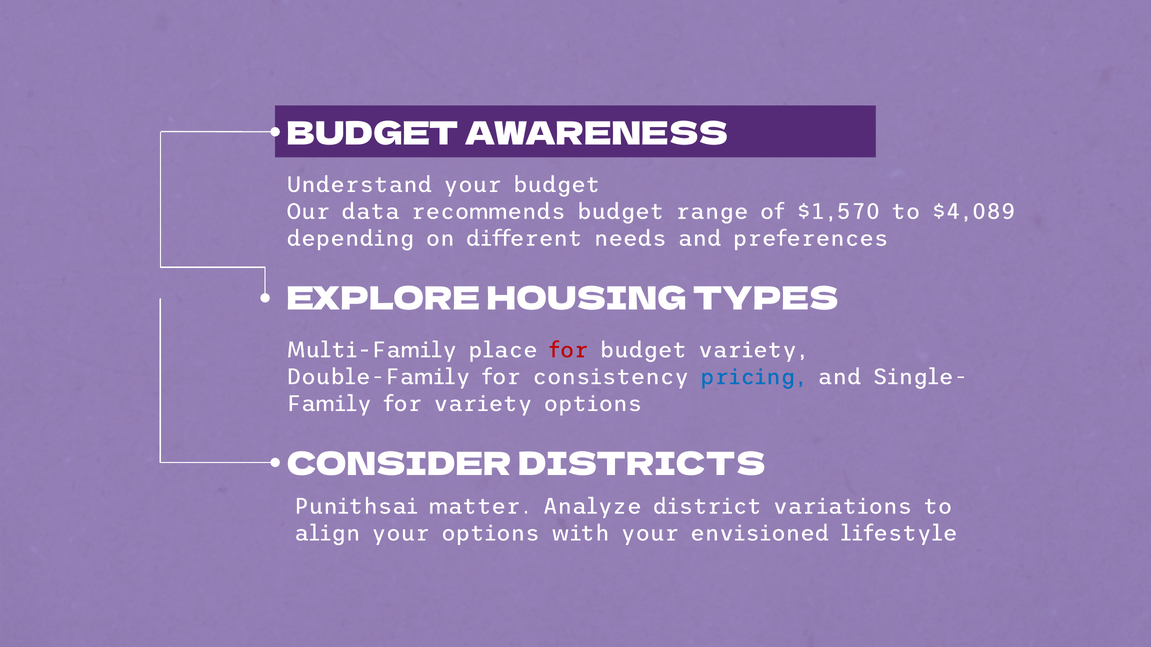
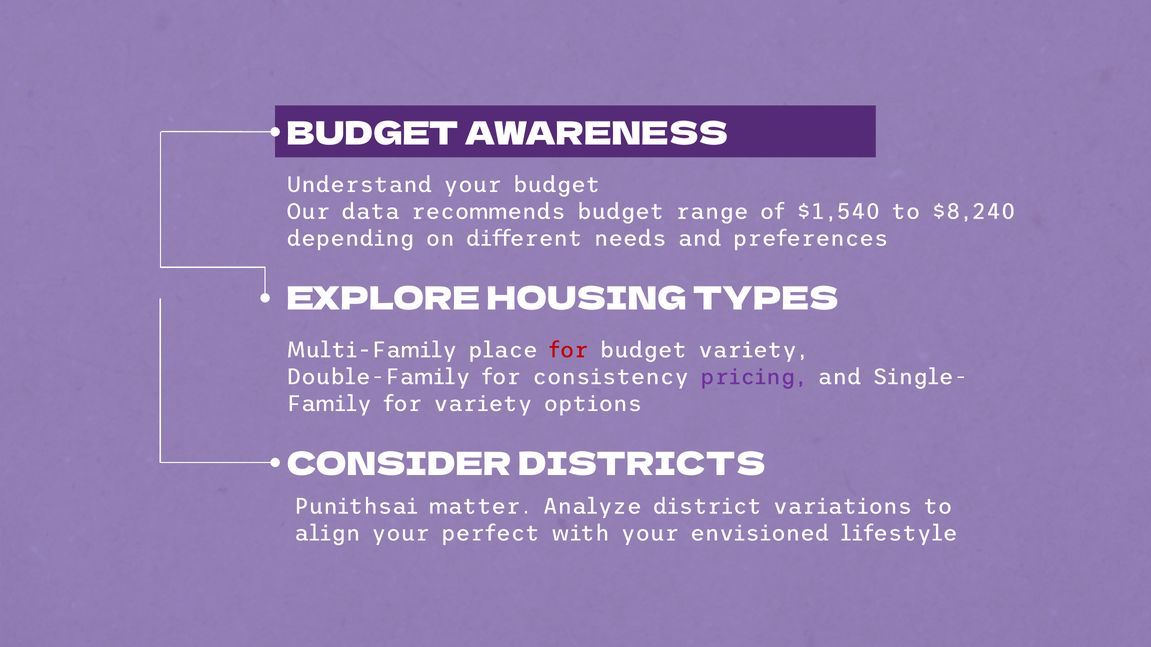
$1,570: $1,570 -> $1,540
$4,089: $4,089 -> $8,240
pricing colour: blue -> purple
your options: options -> perfect
